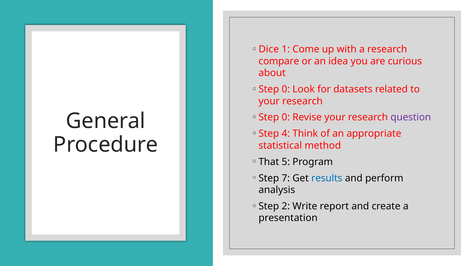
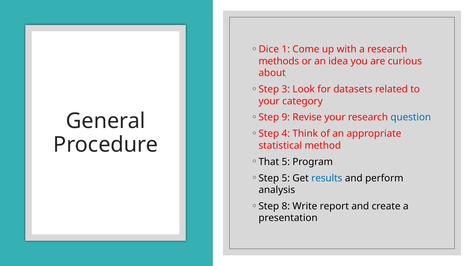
compare: compare -> methods
0 at (286, 89): 0 -> 3
research at (302, 101): research -> category
0 at (286, 117): 0 -> 9
question colour: purple -> blue
Step 7: 7 -> 5
2: 2 -> 8
